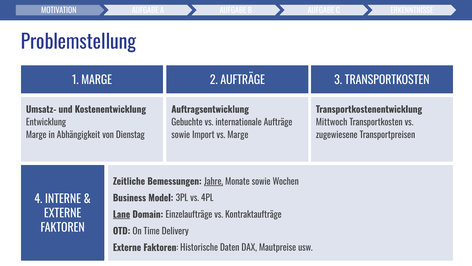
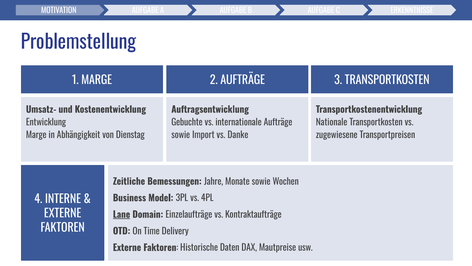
Mittwoch: Mittwoch -> Nationale
vs Marge: Marge -> Danke
Jahre underline: present -> none
